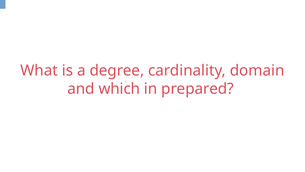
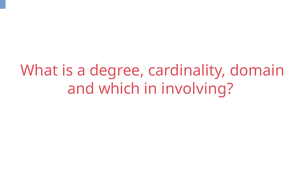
prepared: prepared -> involving
